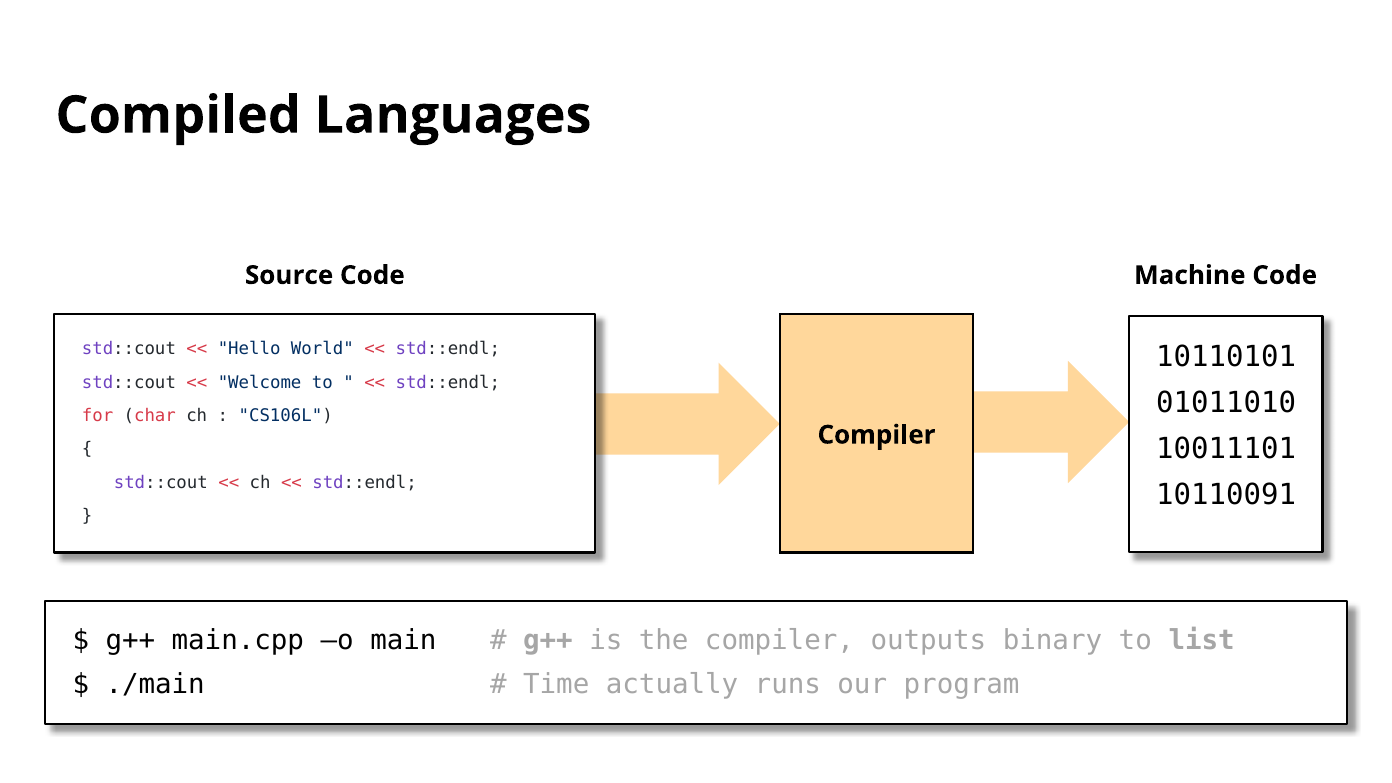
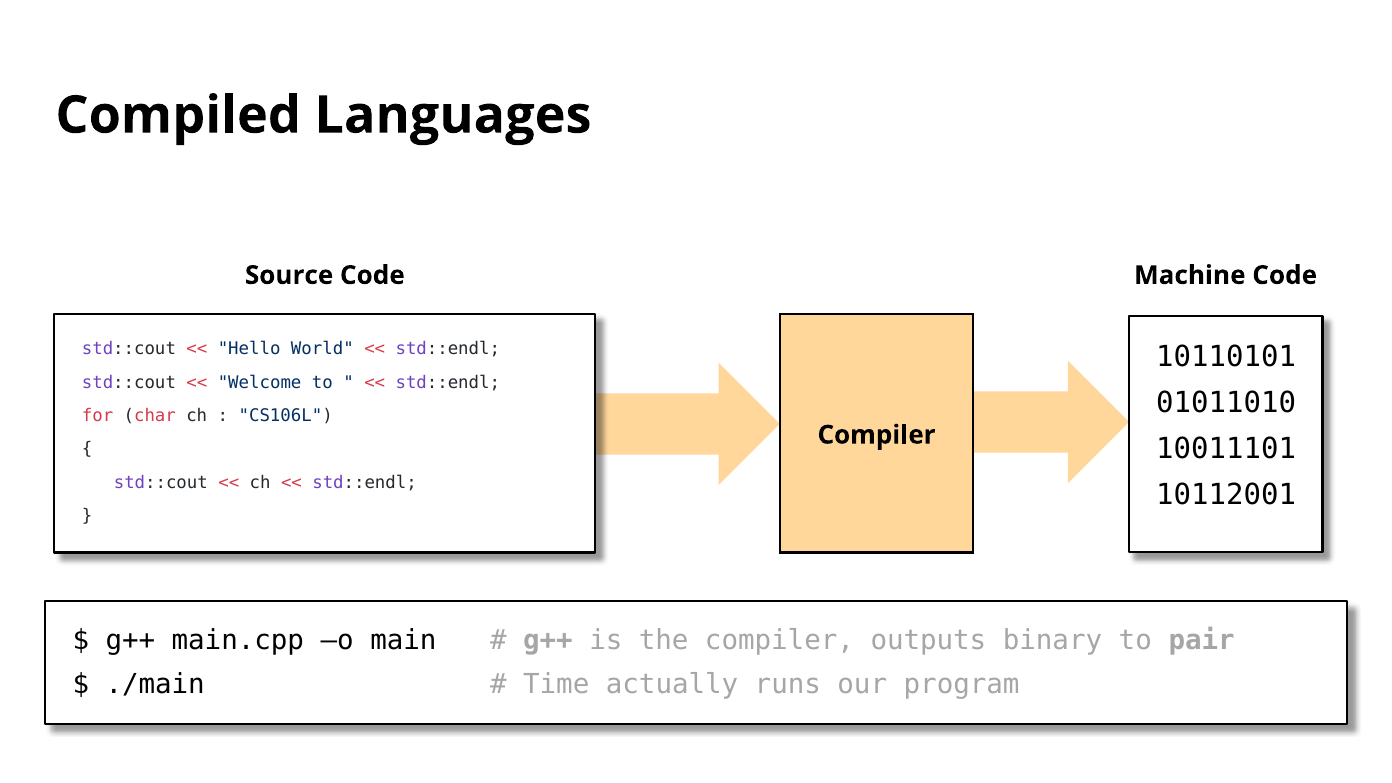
10110091: 10110091 -> 10112001
list: list -> pair
